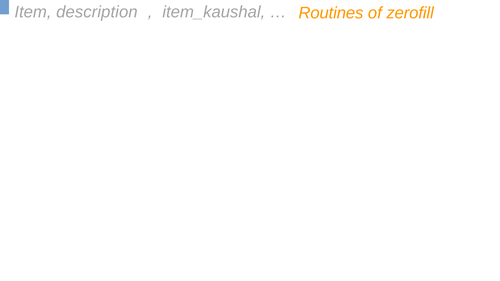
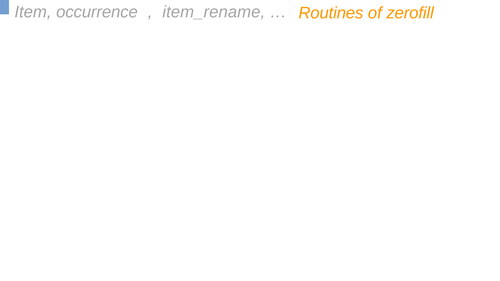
description: description -> occurrence
item_kaushal: item_kaushal -> item_rename
